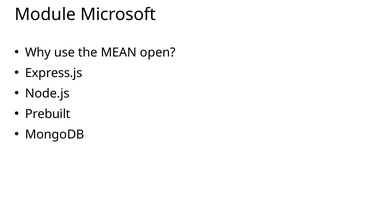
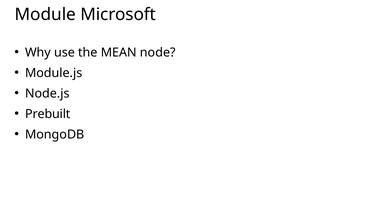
open: open -> node
Express.js: Express.js -> Module.js
